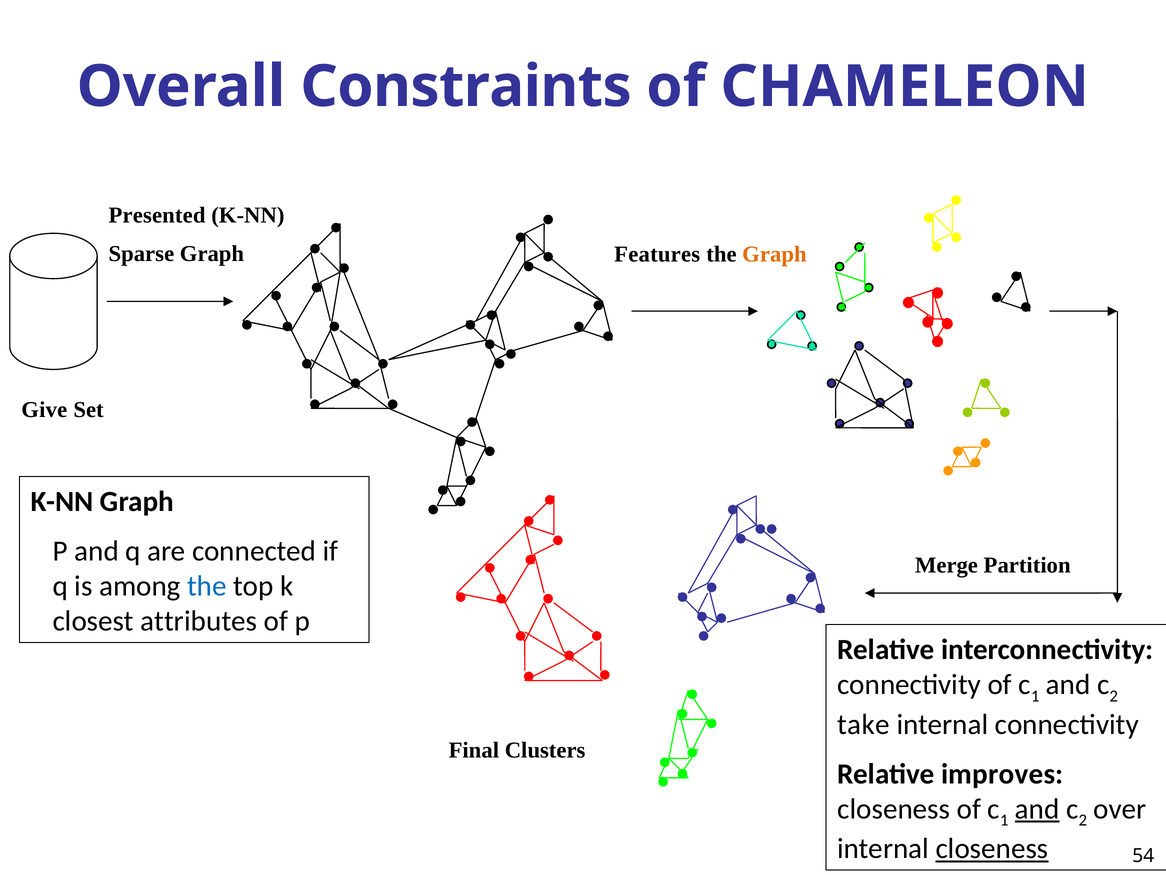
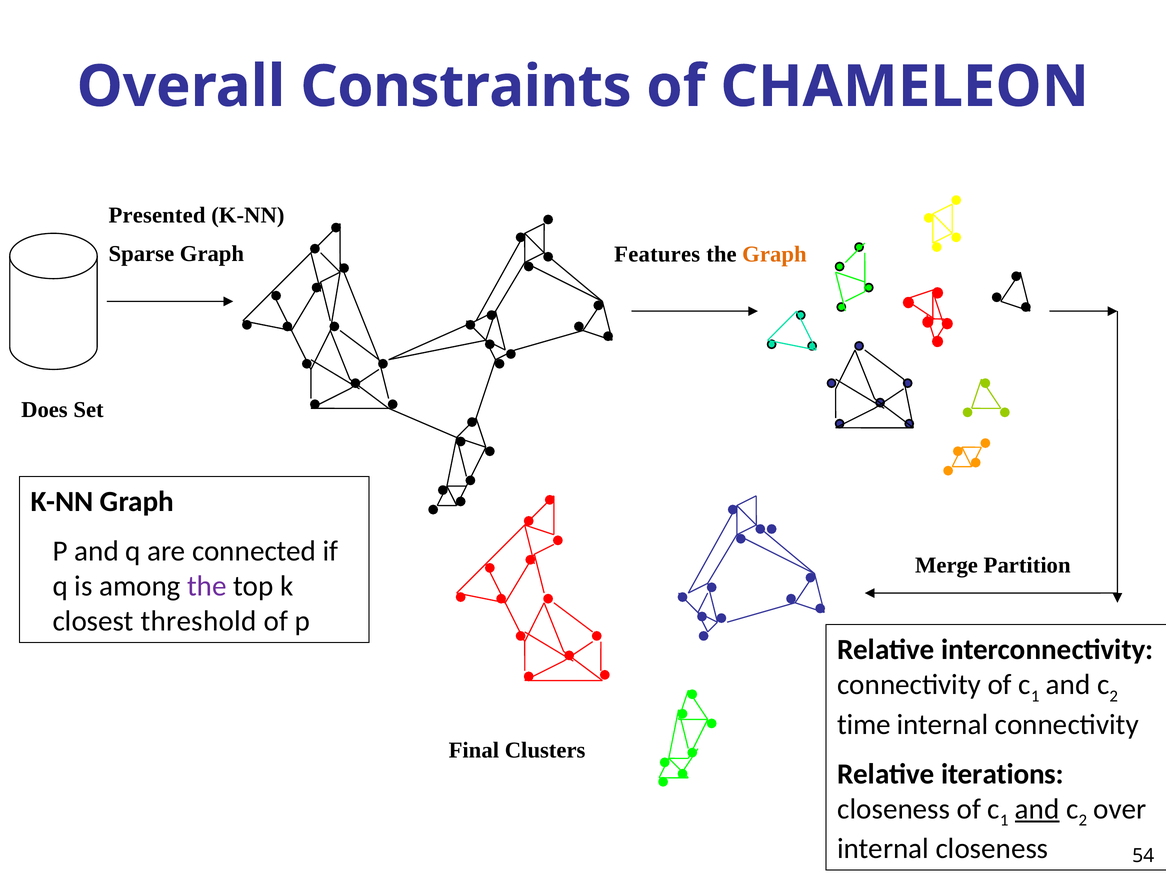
Give: Give -> Does
the at (207, 586) colour: blue -> purple
attributes: attributes -> threshold
take: take -> time
improves: improves -> iterations
closeness at (992, 848) underline: present -> none
